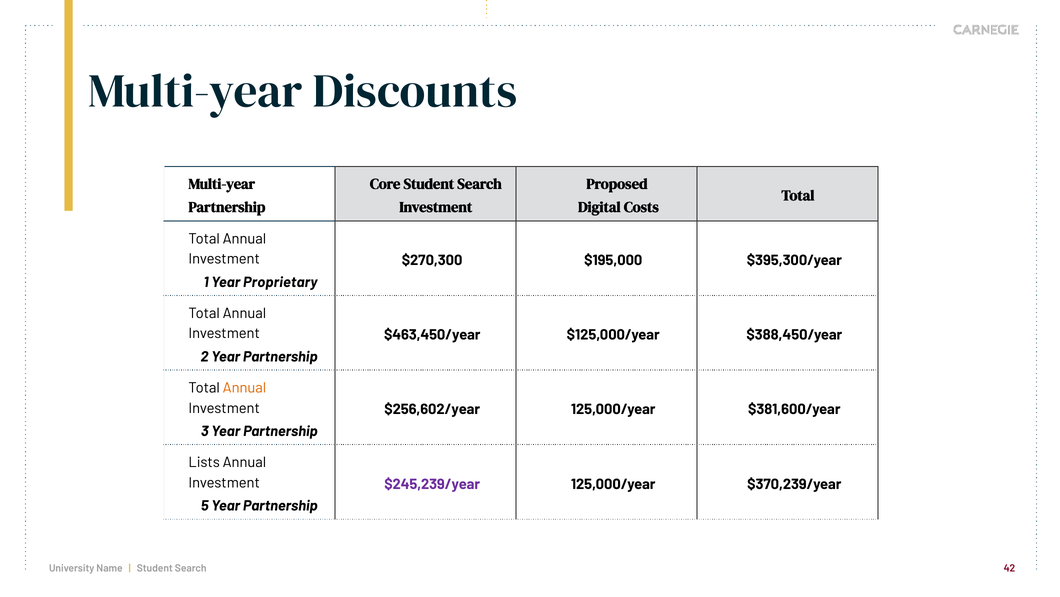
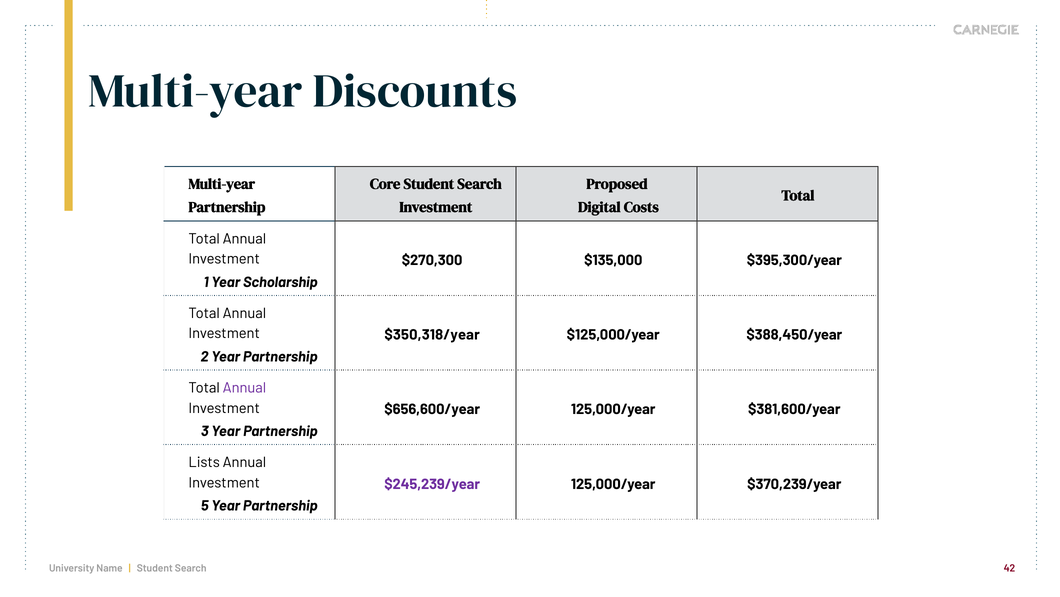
$195,000: $195,000 -> $135,000
Proprietary: Proprietary -> Scholarship
$463,450/year: $463,450/year -> $350,318/year
Annual at (244, 387) colour: orange -> purple
$256,602/year: $256,602/year -> $656,600/year
